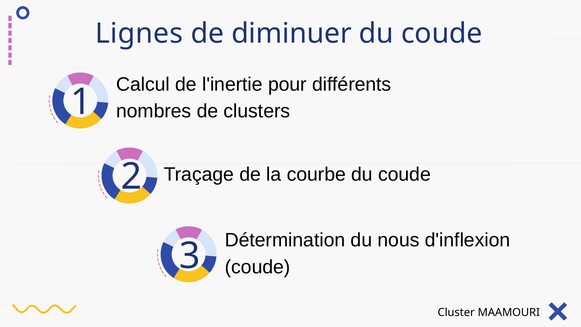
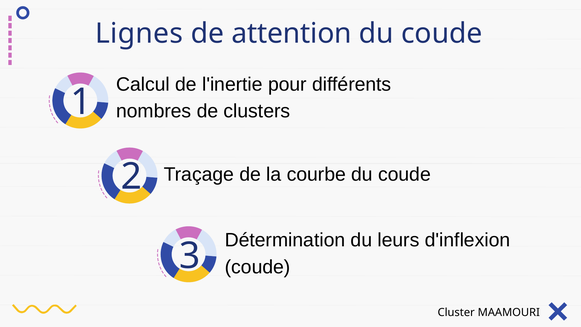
diminuer: diminuer -> attention
nous: nous -> leurs
